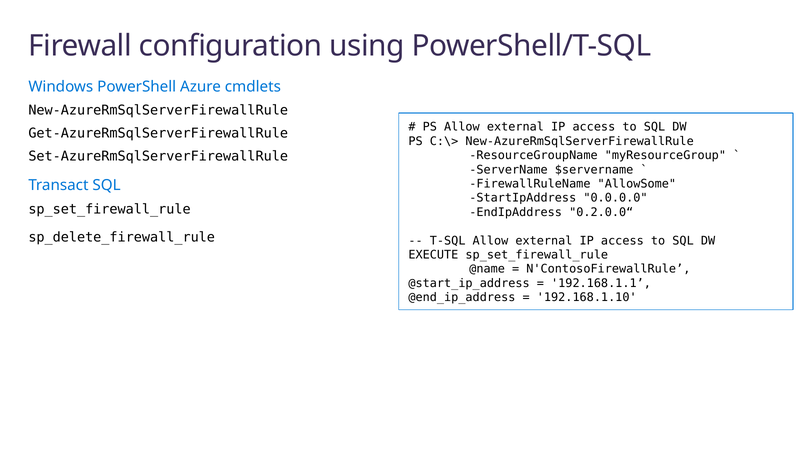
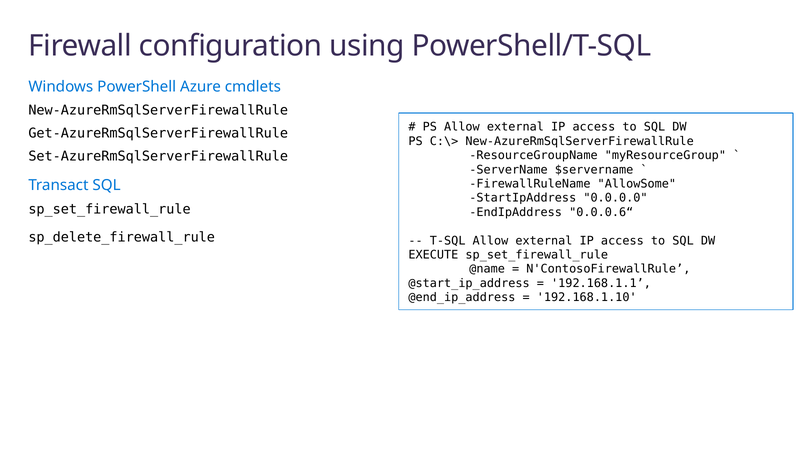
0.2.0.0“: 0.2.0.0“ -> 0.0.0.6“
